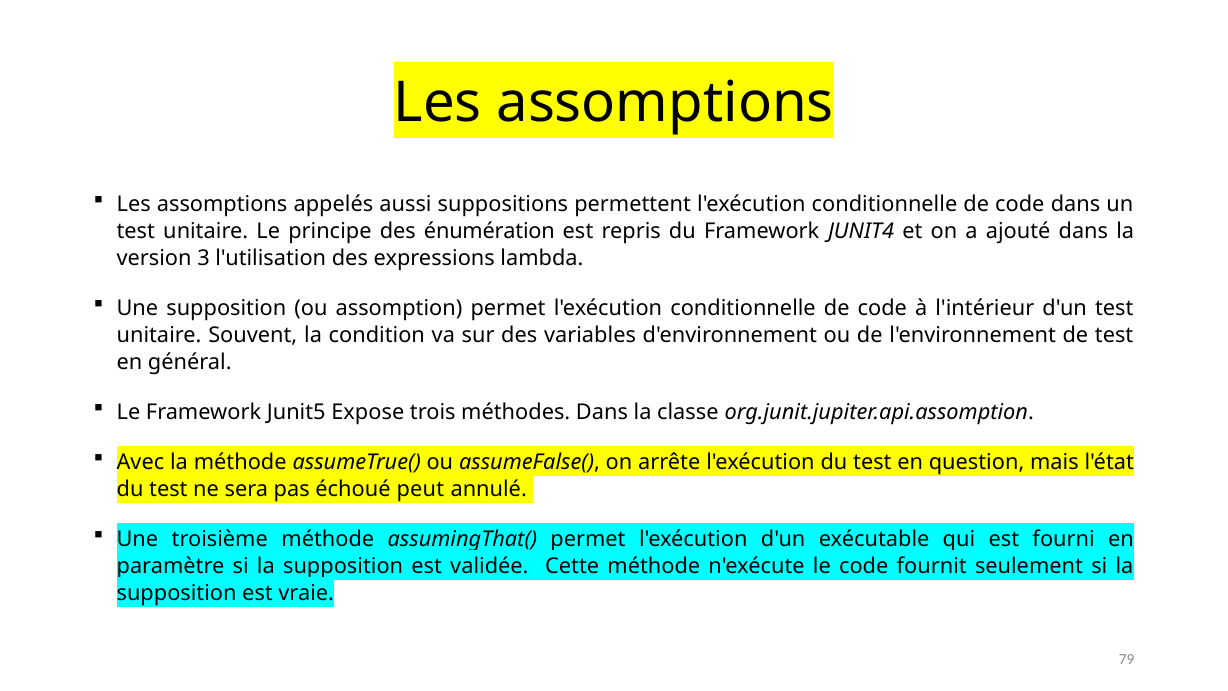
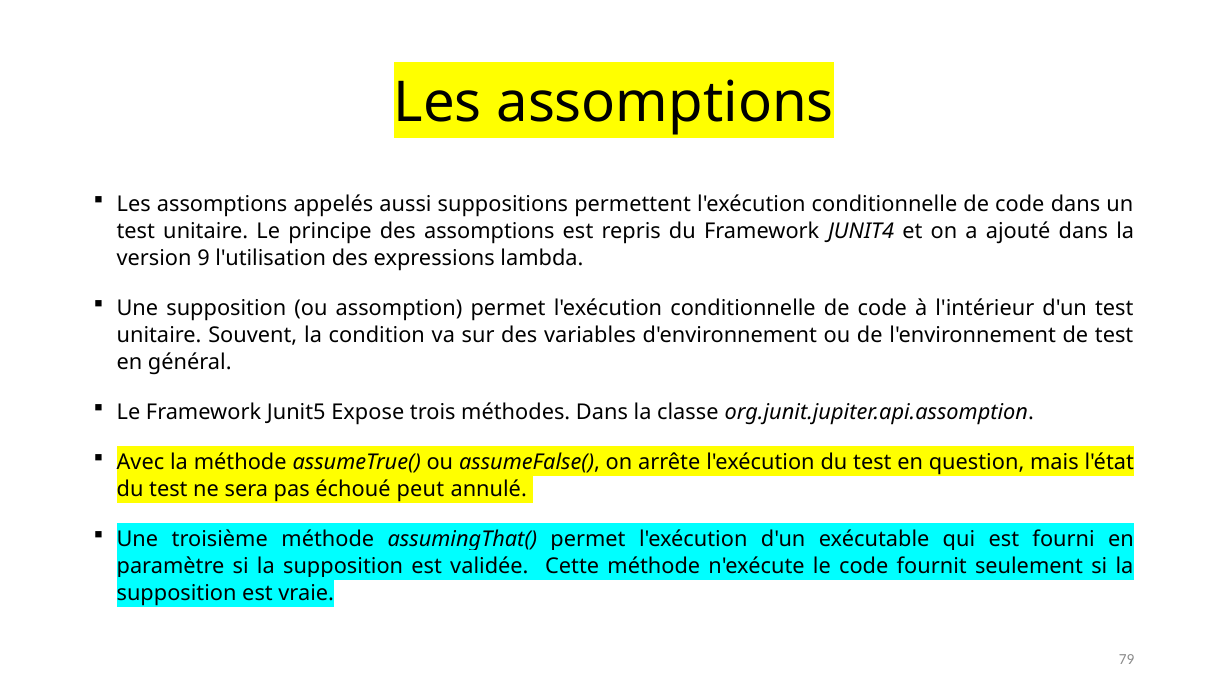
des énumération: énumération -> assomptions
3: 3 -> 9
